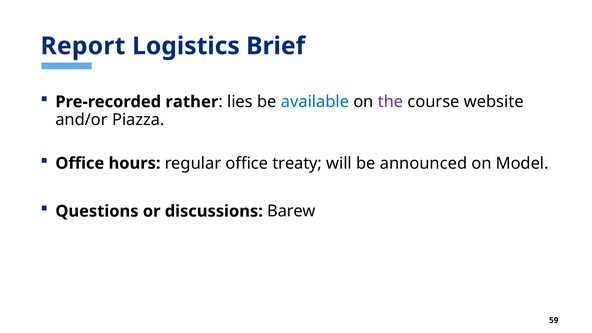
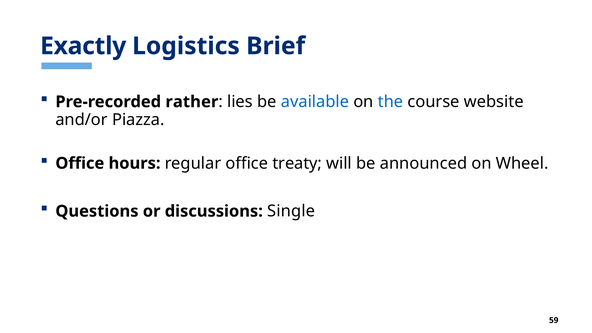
Report: Report -> Exactly
the colour: purple -> blue
Model: Model -> Wheel
Barew: Barew -> Single
